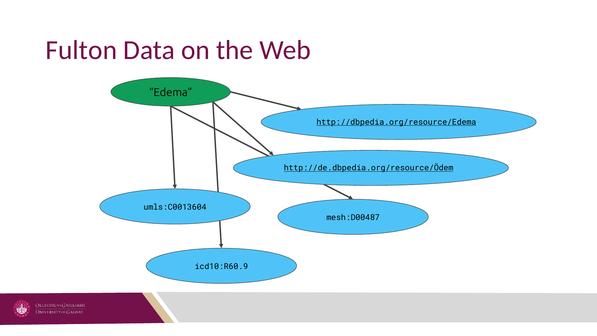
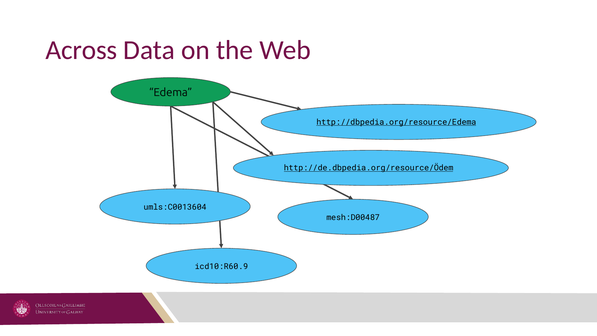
Fulton: Fulton -> Across
